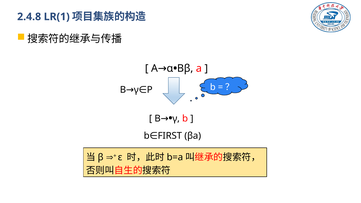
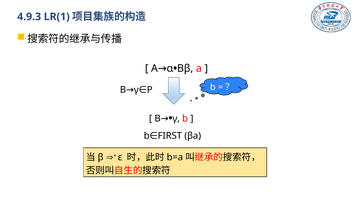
2.4.8: 2.4.8 -> 4.9.3
